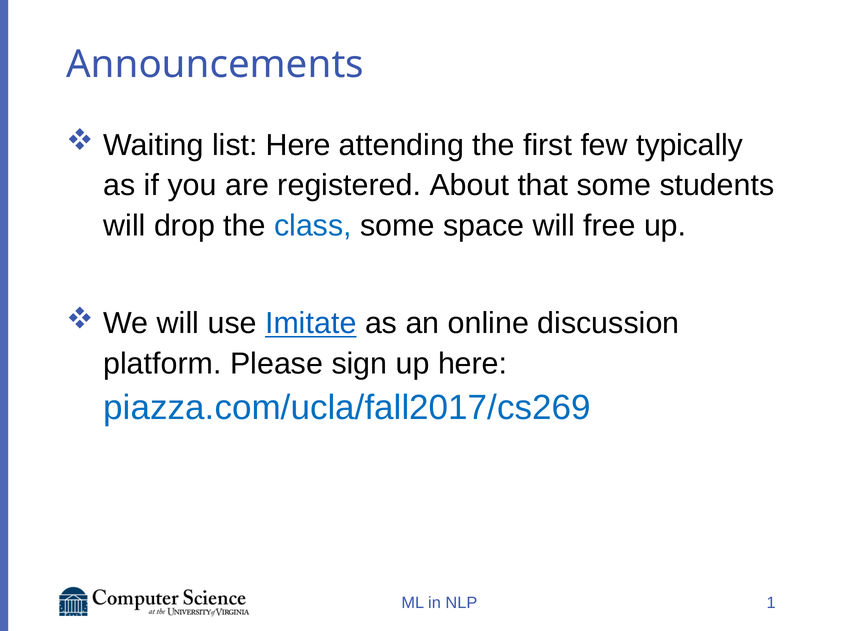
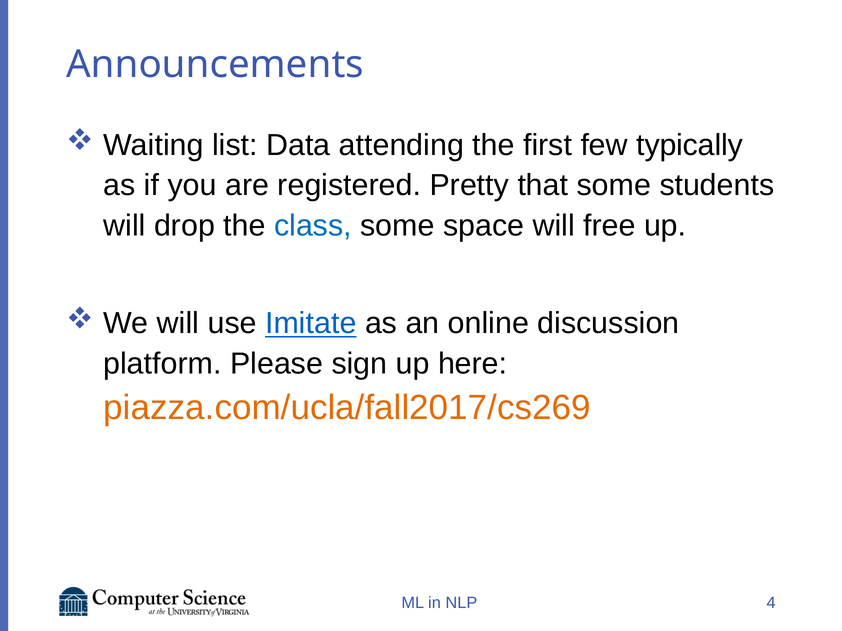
list Here: Here -> Data
About: About -> Pretty
piazza.com/ucla/fall2017/cs269 colour: blue -> orange
1: 1 -> 4
